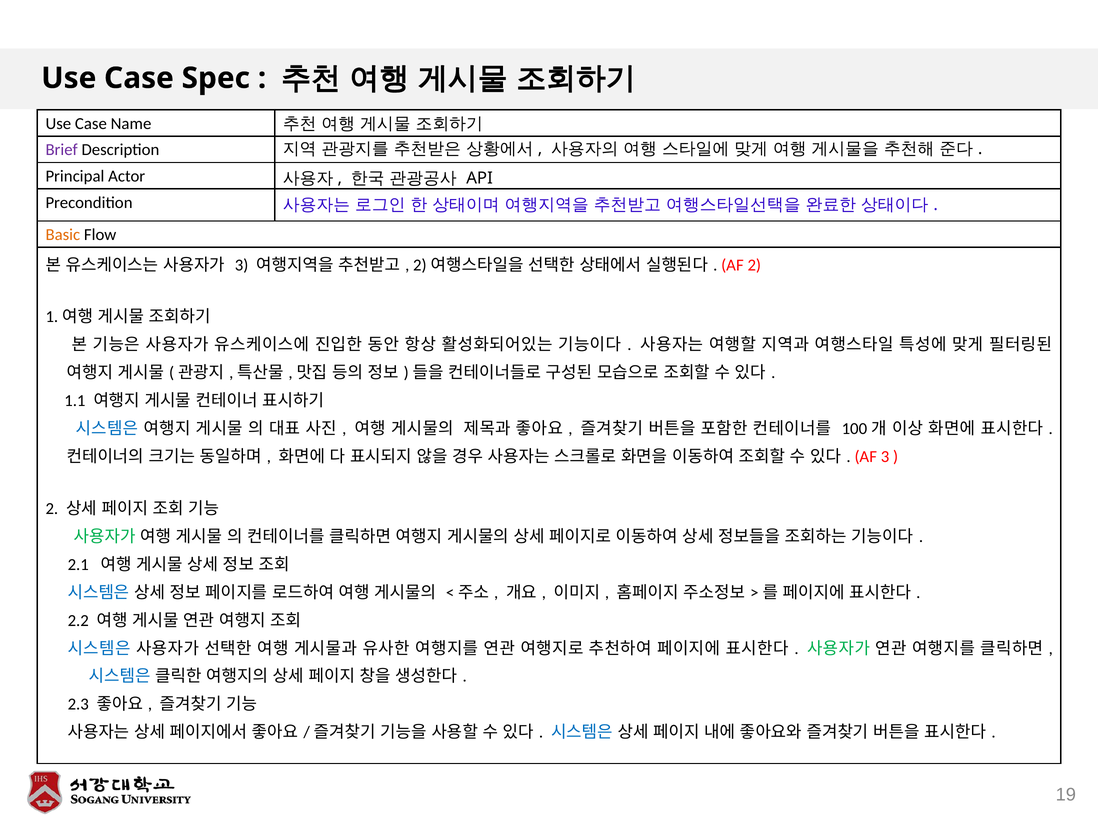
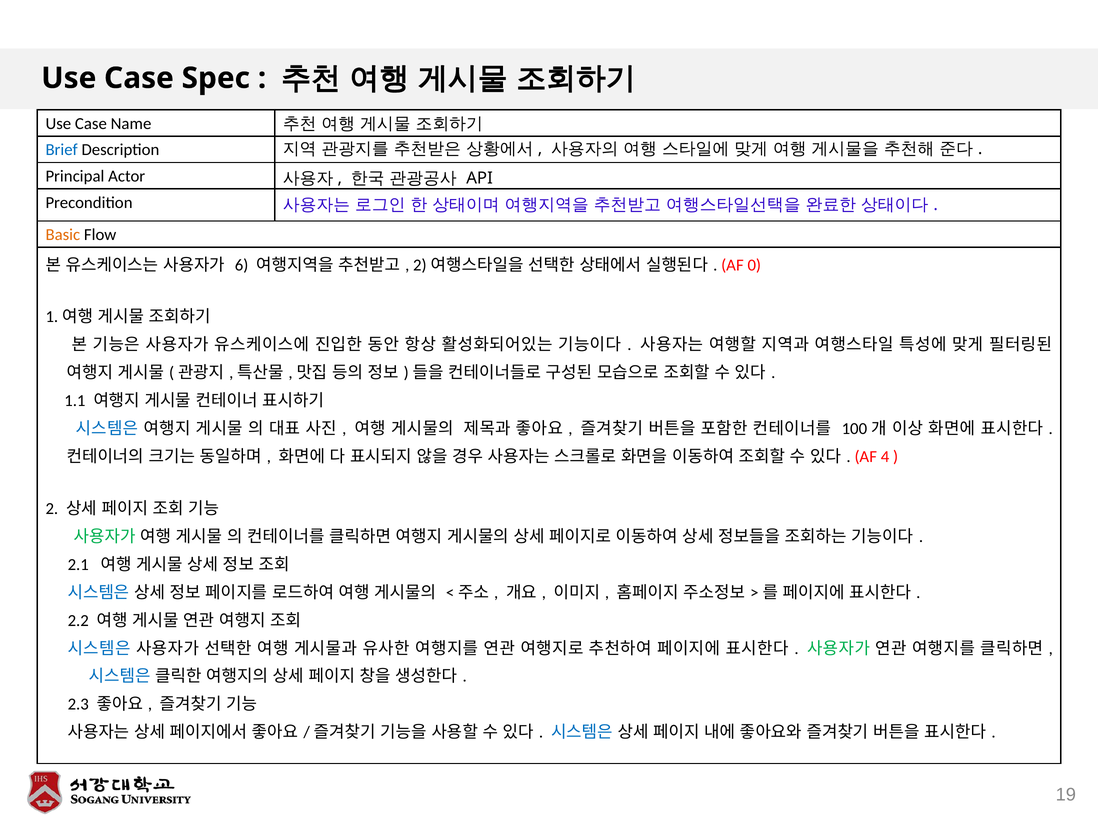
Brief colour: purple -> blue
3 at (242, 265): 3 -> 6
AF 2: 2 -> 0
AF 3: 3 -> 4
